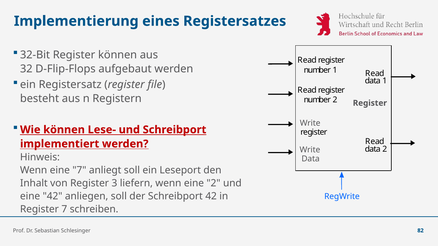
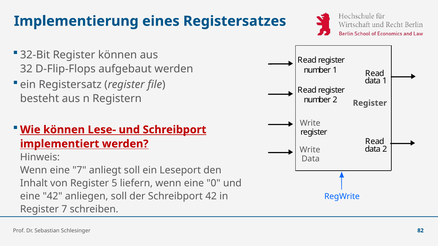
3: 3 -> 5
eine 2: 2 -> 0
